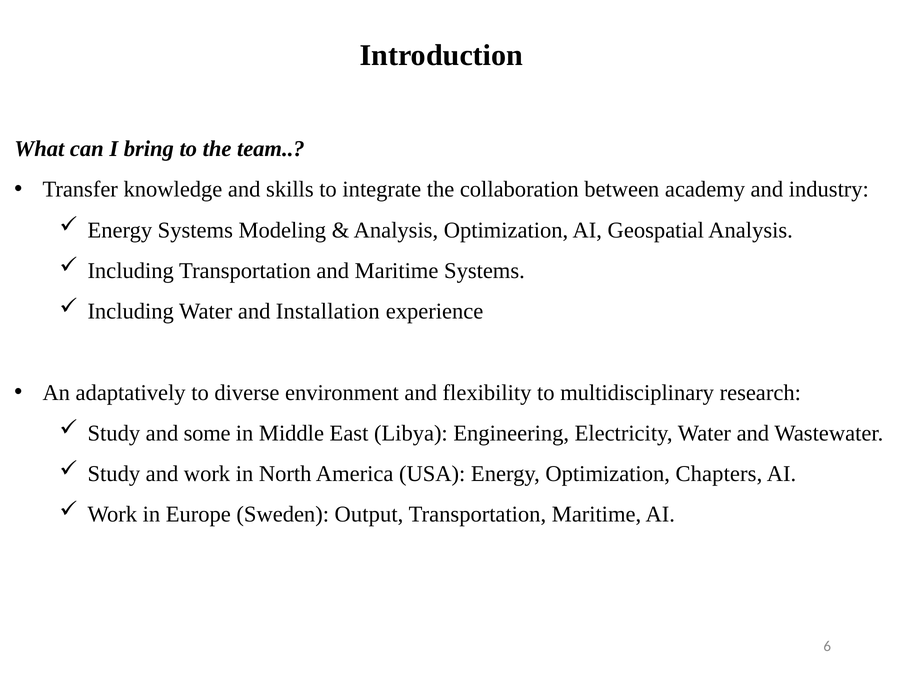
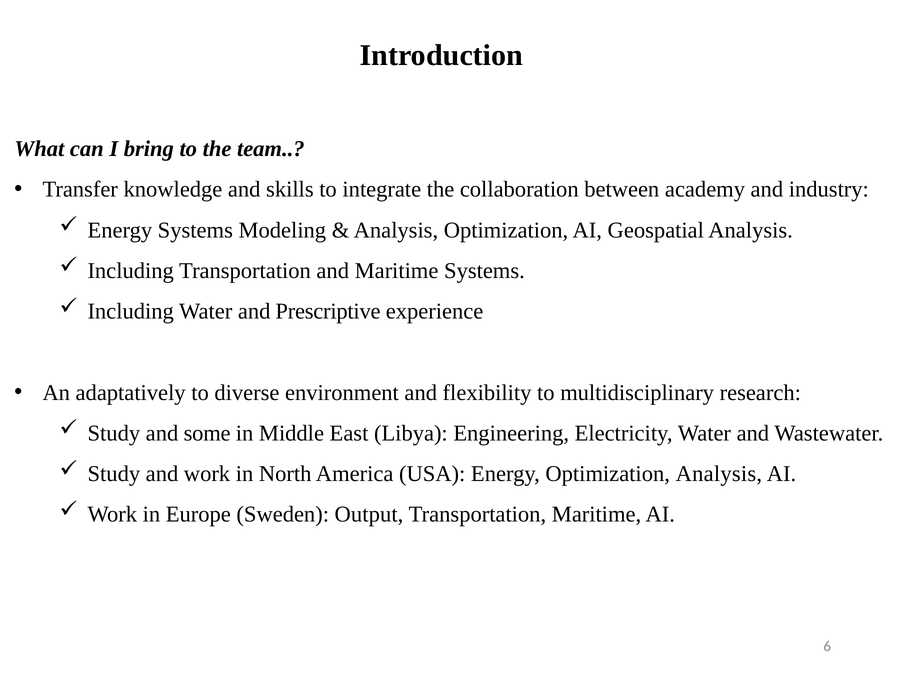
Installation: Installation -> Prescriptive
Optimization Chapters: Chapters -> Analysis
